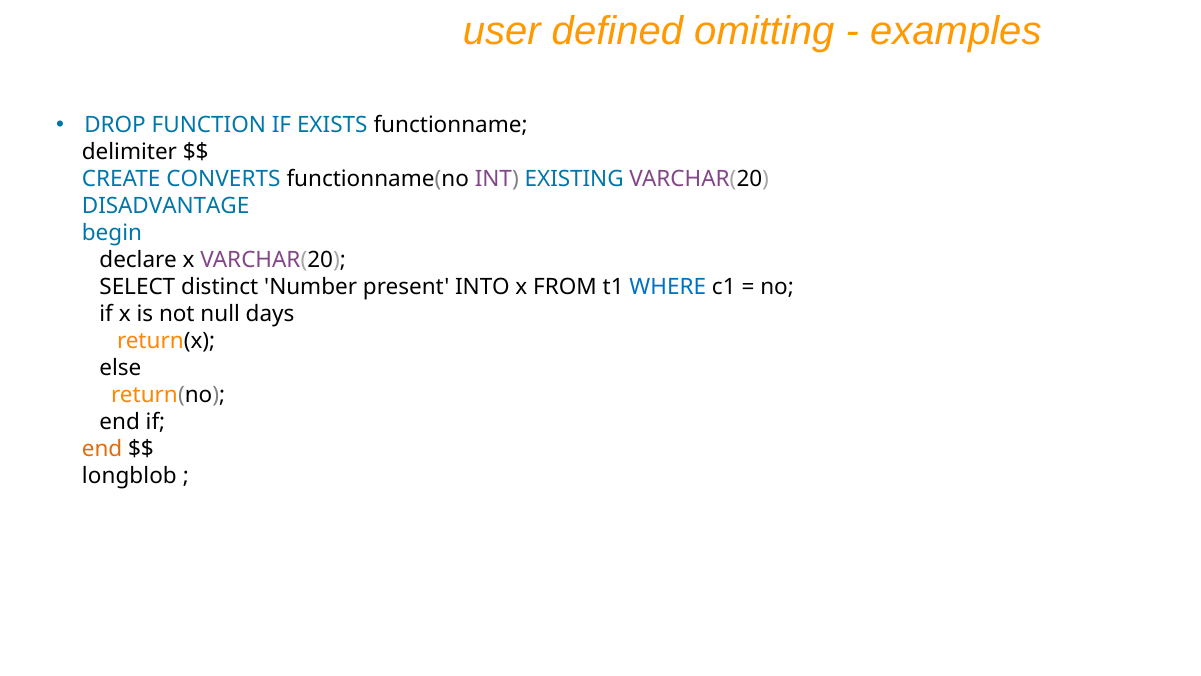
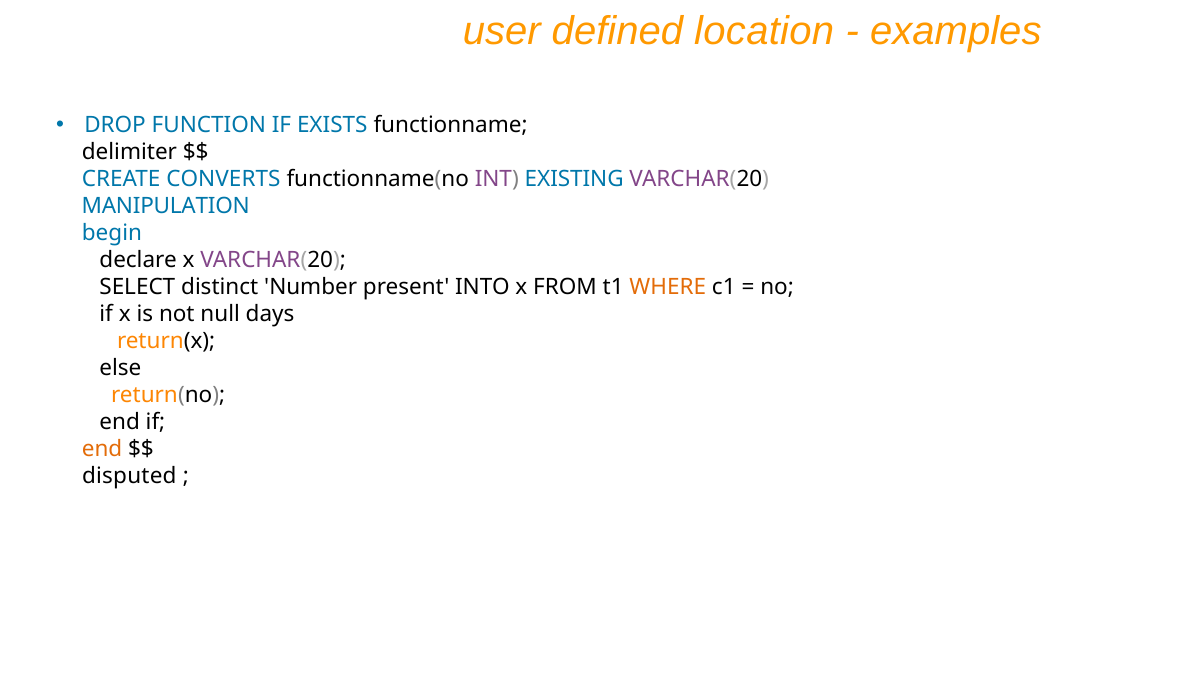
omitting: omitting -> location
DISADVANTAGE: DISADVANTAGE -> MANIPULATION
WHERE colour: blue -> orange
longblob: longblob -> disputed
